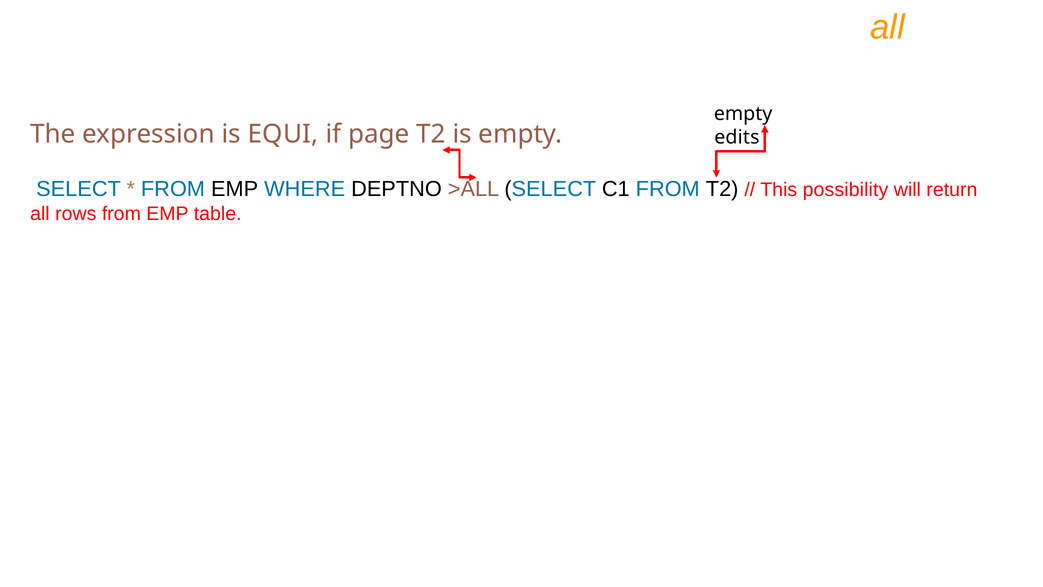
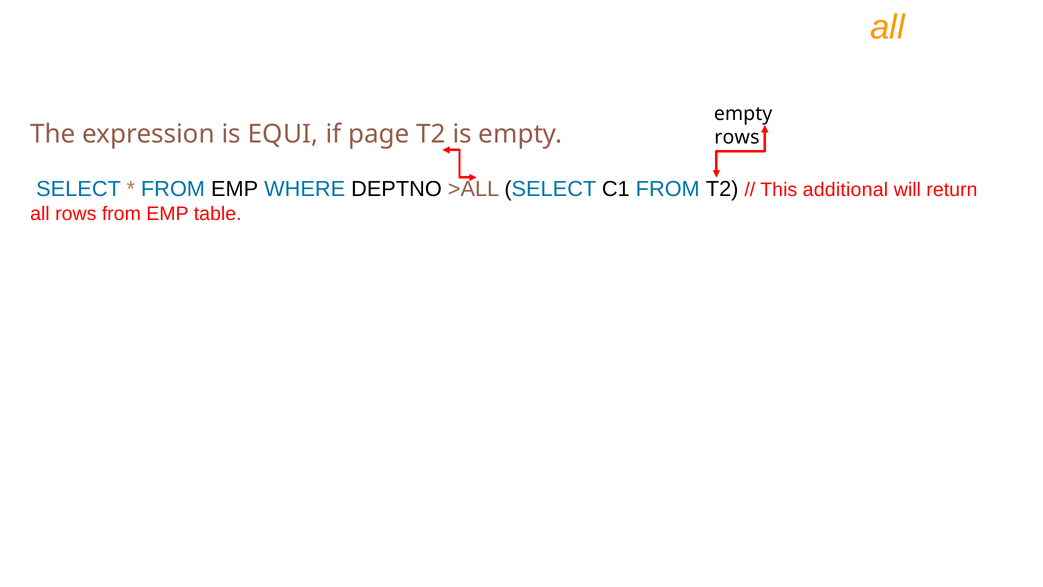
edits at (737, 137): edits -> rows
possibility: possibility -> additional
